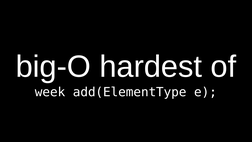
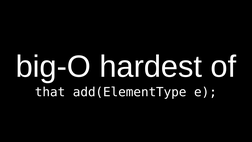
week: week -> that
